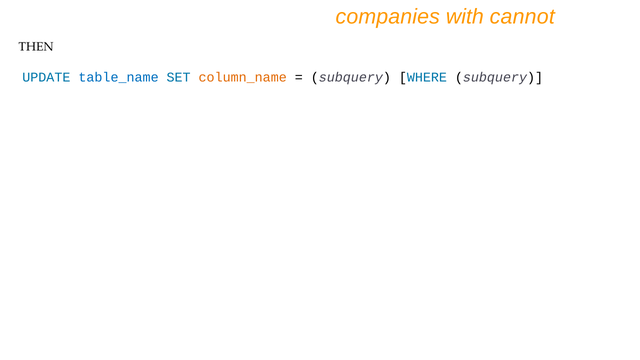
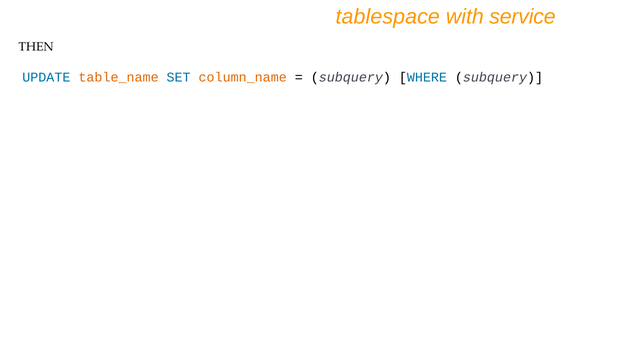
companies: companies -> tablespace
cannot: cannot -> service
table_name colour: blue -> orange
